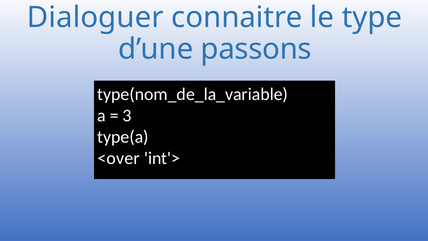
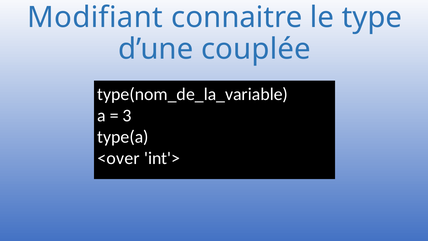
Dialoguer: Dialoguer -> Modifiant
passons: passons -> couplée
